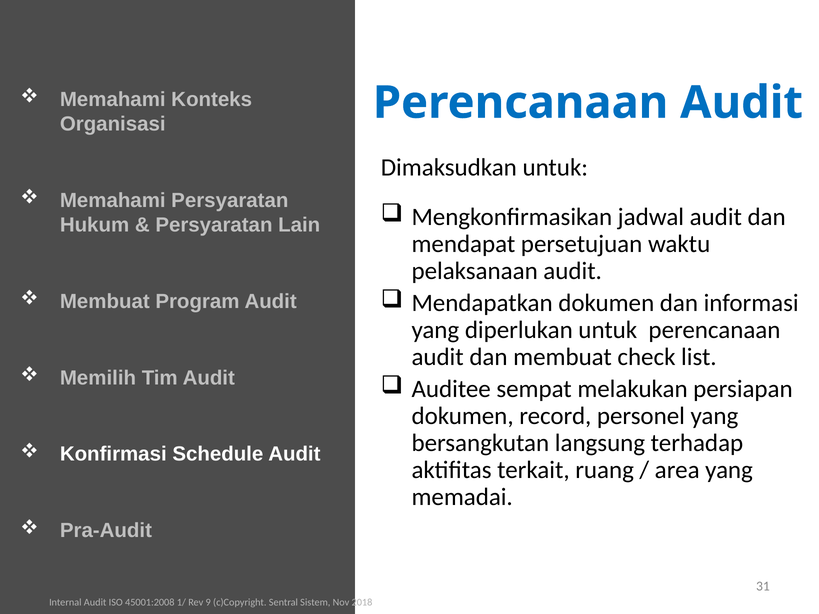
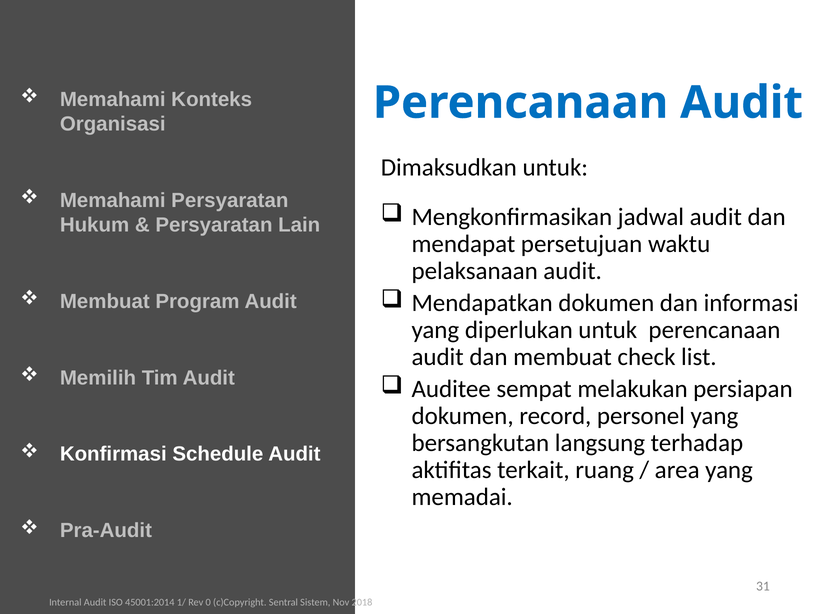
45001:2008: 45001:2008 -> 45001:2014
9: 9 -> 0
